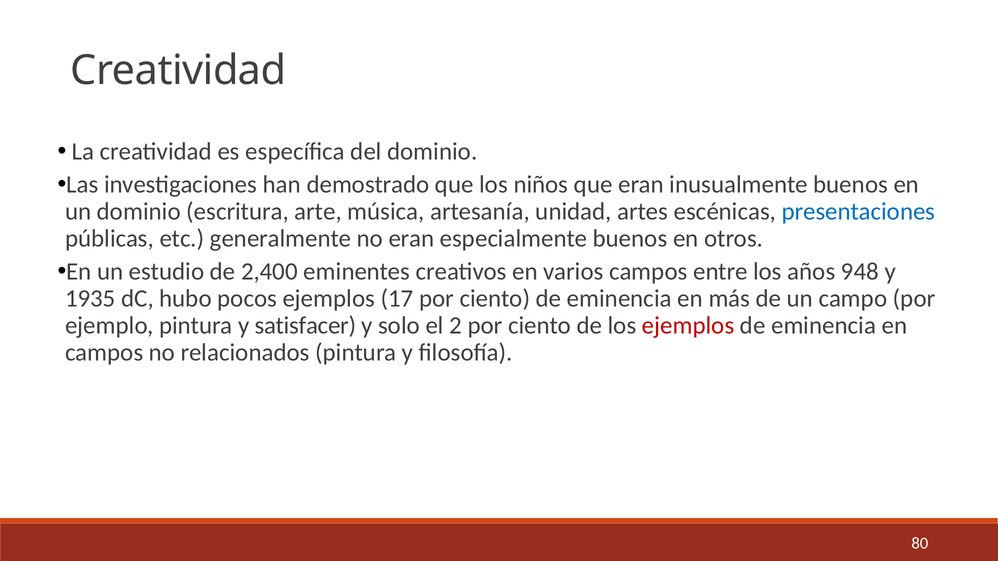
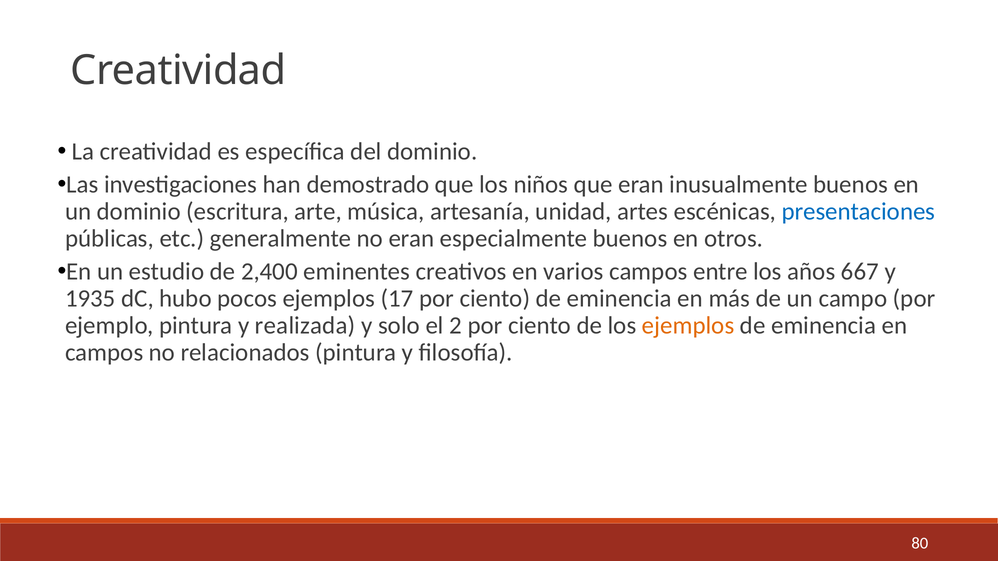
948: 948 -> 667
satisfacer: satisfacer -> realizada
ejemplos at (688, 326) colour: red -> orange
